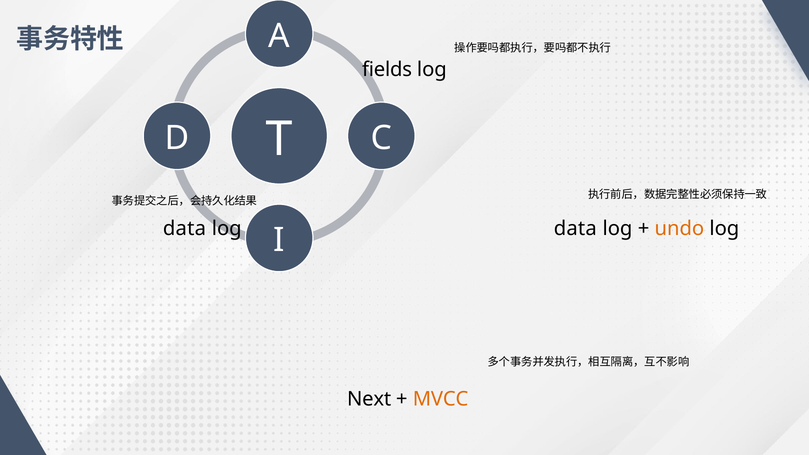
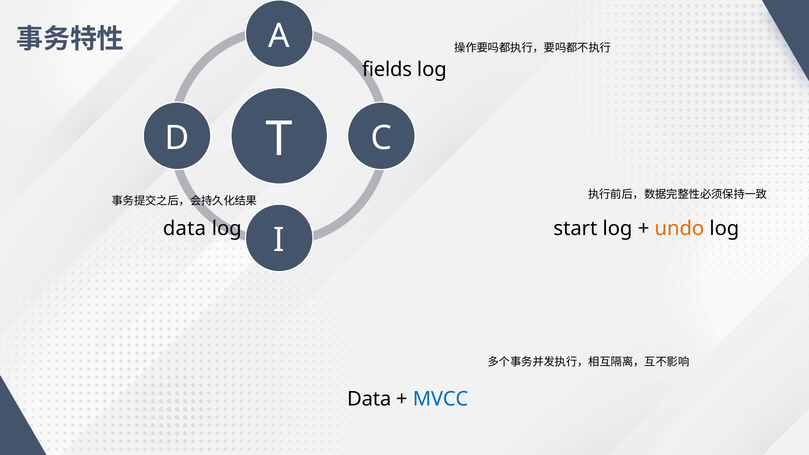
data at (575, 229): data -> start
Next at (369, 399): Next -> Data
MVCC colour: orange -> blue
